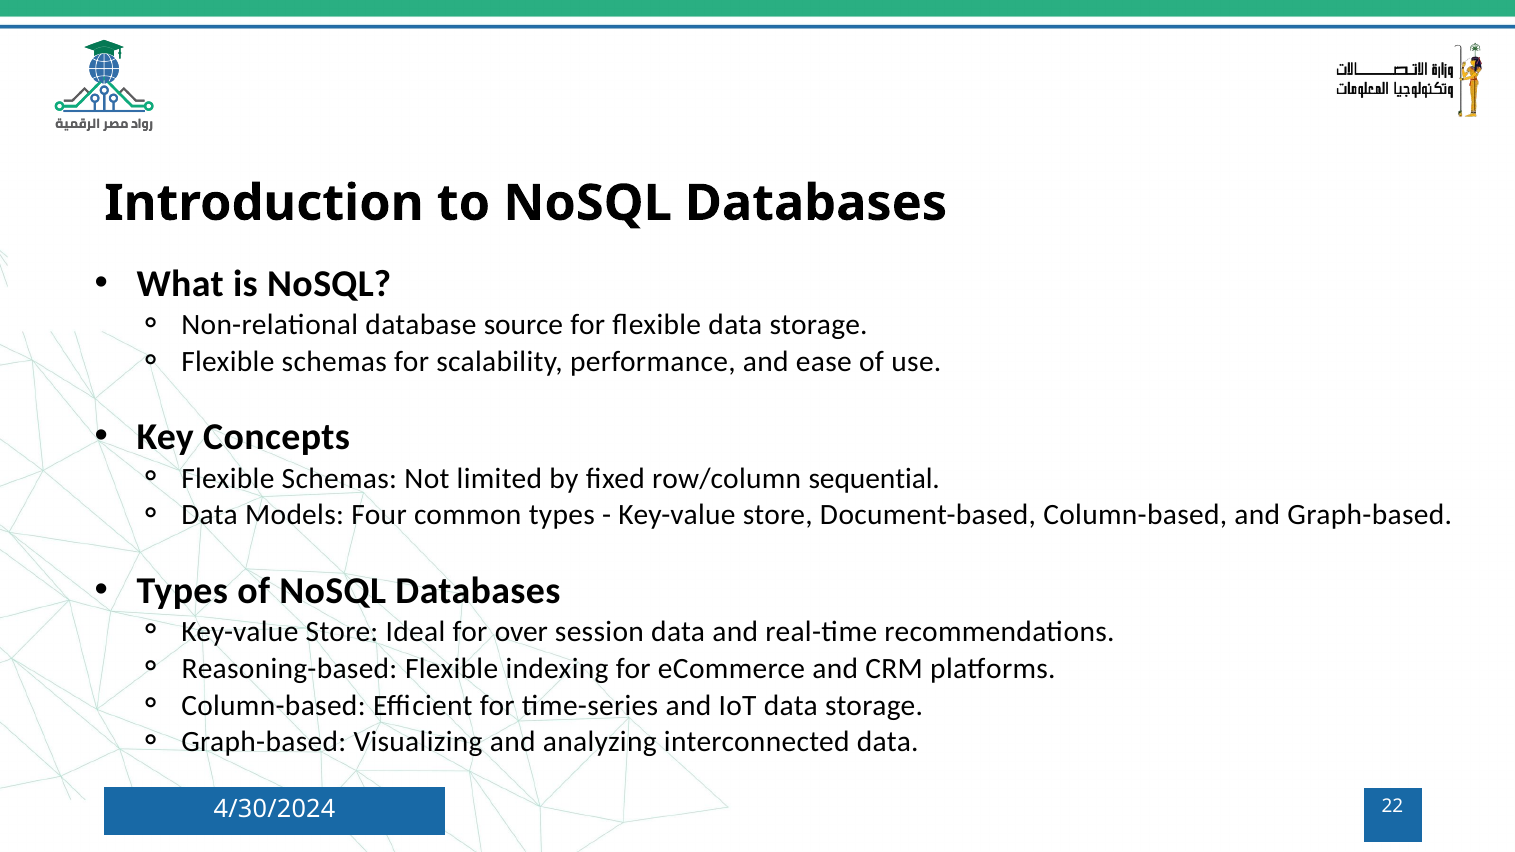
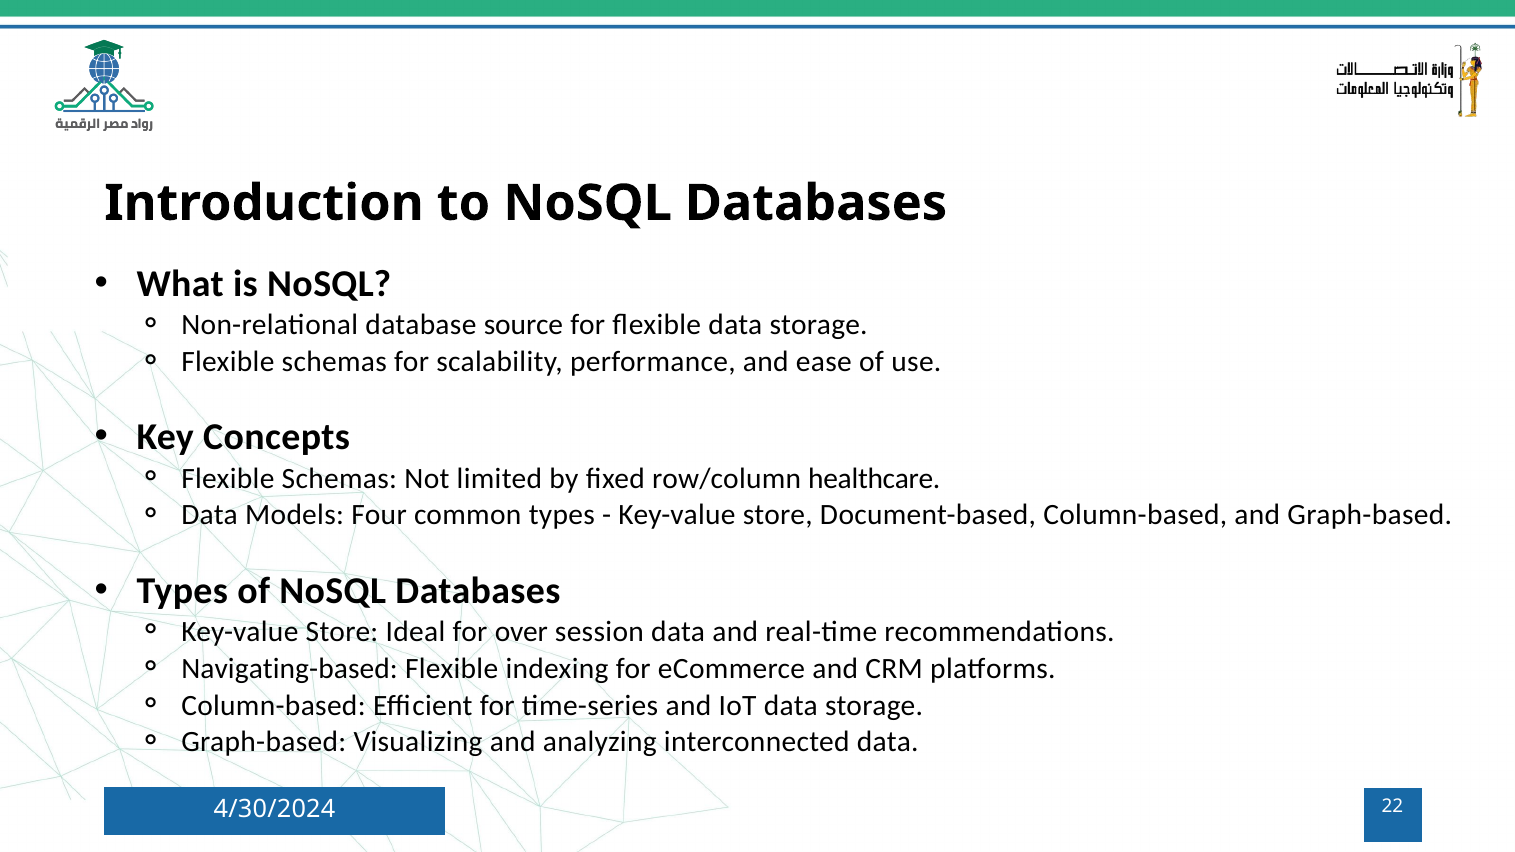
sequential: sequential -> healthcare
Reasoning-based: Reasoning-based -> Navigating-based
